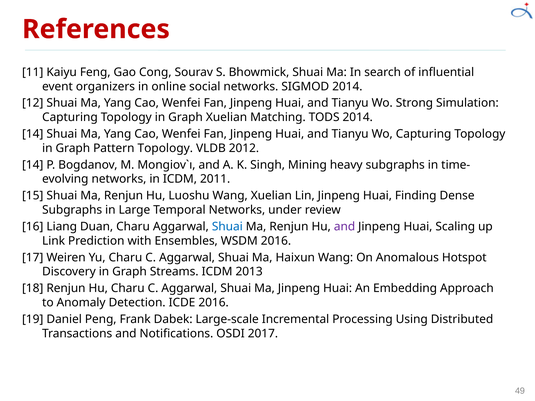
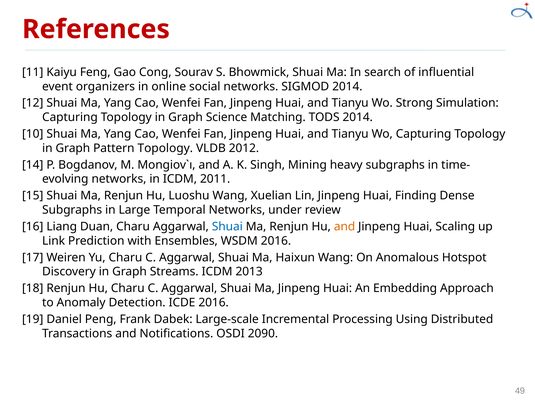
Graph Xuelian: Xuelian -> Science
14 at (33, 134): 14 -> 10
and at (344, 227) colour: purple -> orange
2017: 2017 -> 2090
